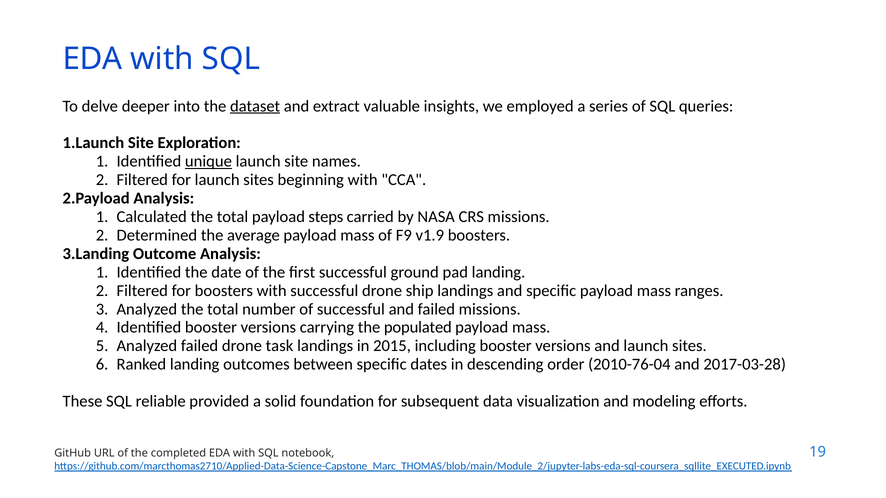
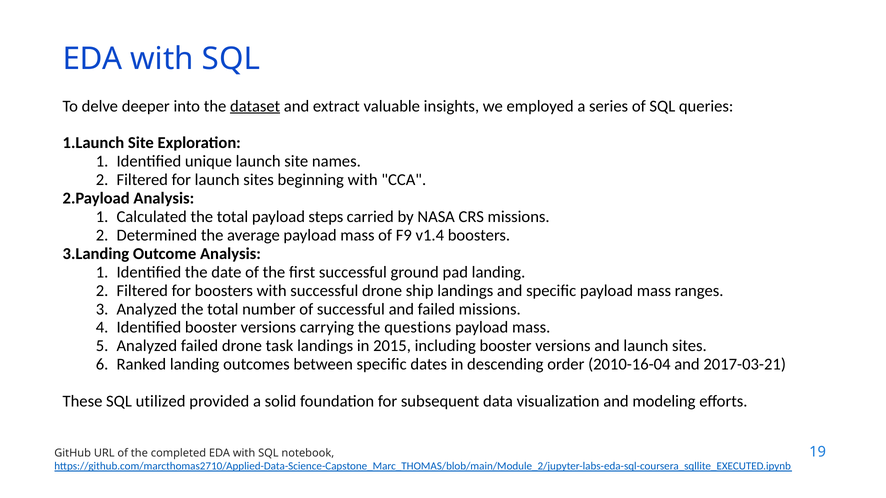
unique underline: present -> none
v1.9: v1.9 -> v1.4
populated: populated -> questions
2010-76-04: 2010-76-04 -> 2010-16-04
2017-03-28: 2017-03-28 -> 2017-03-21
reliable: reliable -> utilized
